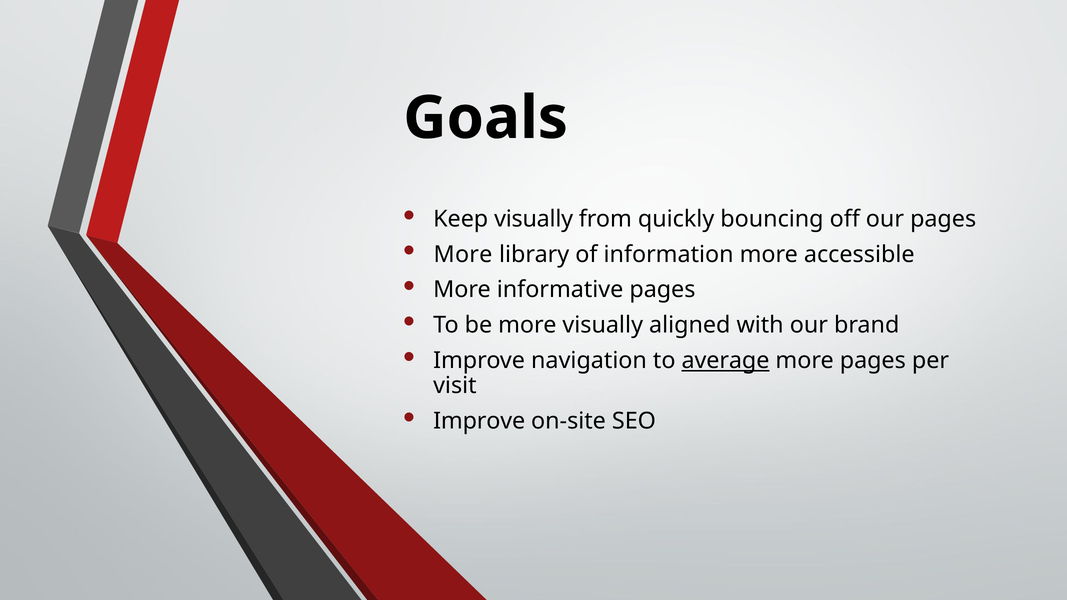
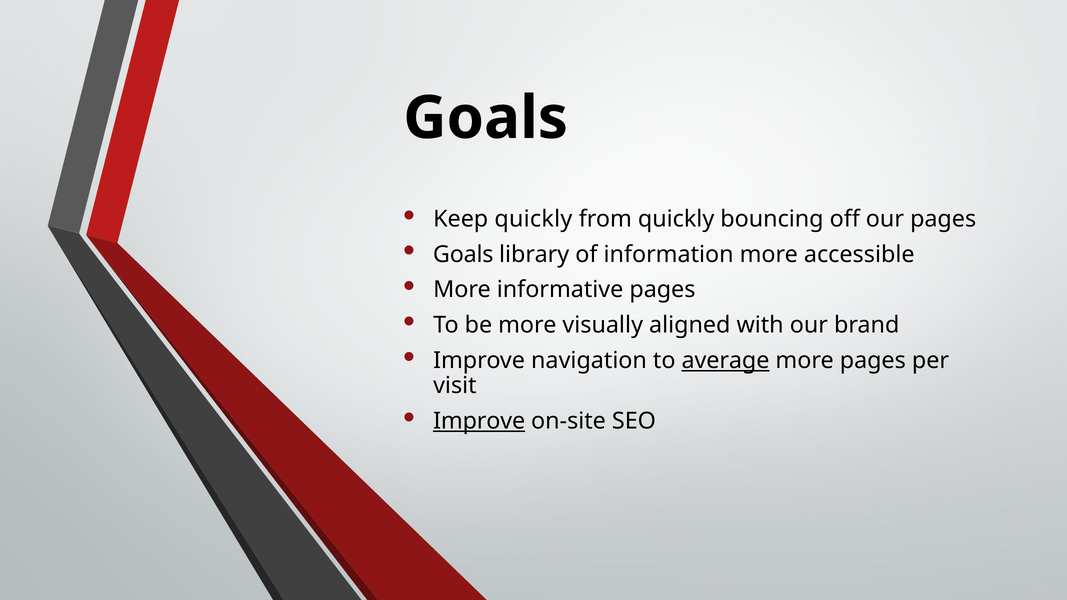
Keep visually: visually -> quickly
More at (463, 254): More -> Goals
Improve at (479, 421) underline: none -> present
